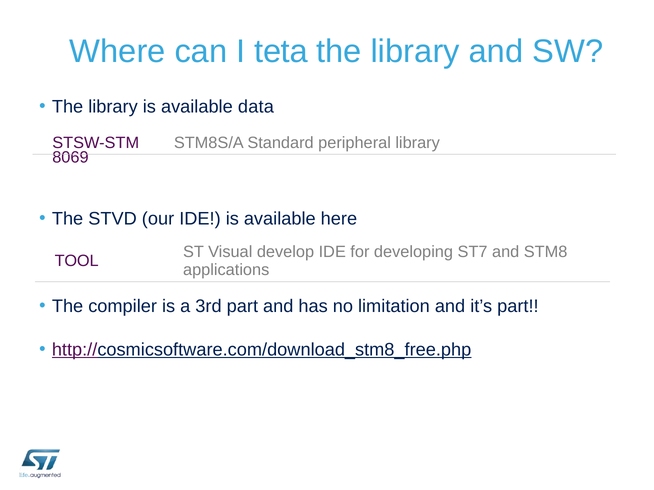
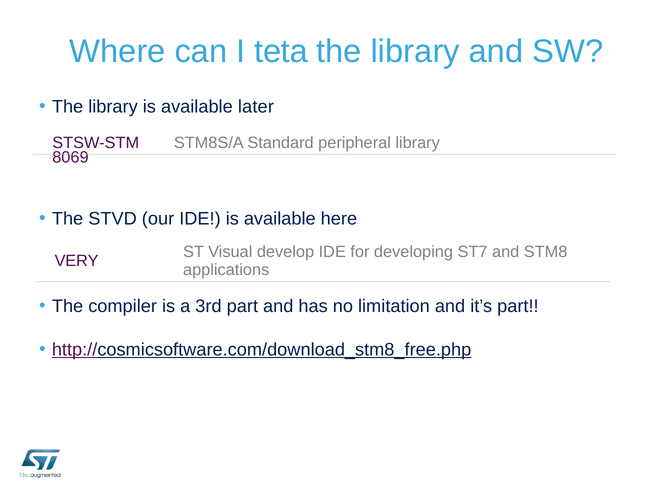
data: data -> later
TOOL: TOOL -> VERY
